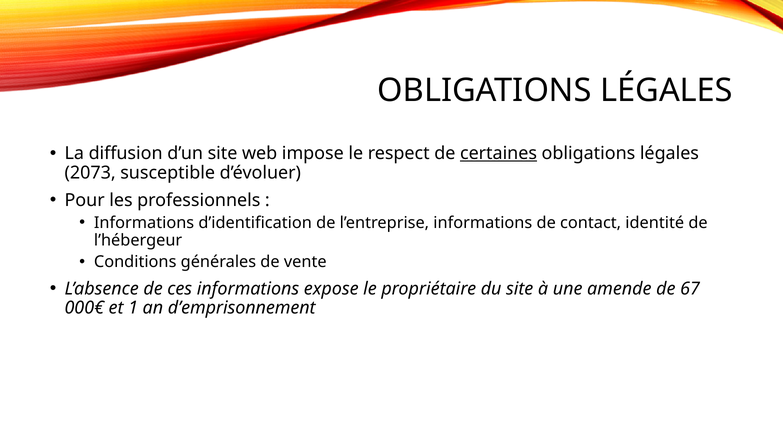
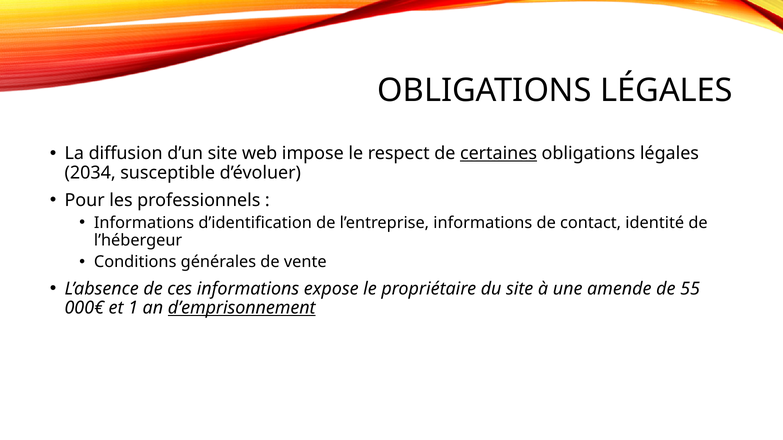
2073: 2073 -> 2034
67: 67 -> 55
d’emprisonnement underline: none -> present
